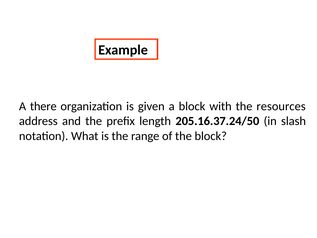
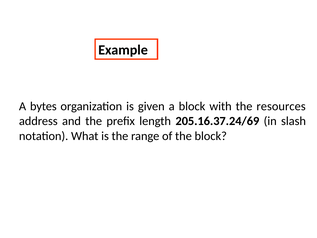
there: there -> bytes
205.16.37.24/50: 205.16.37.24/50 -> 205.16.37.24/69
